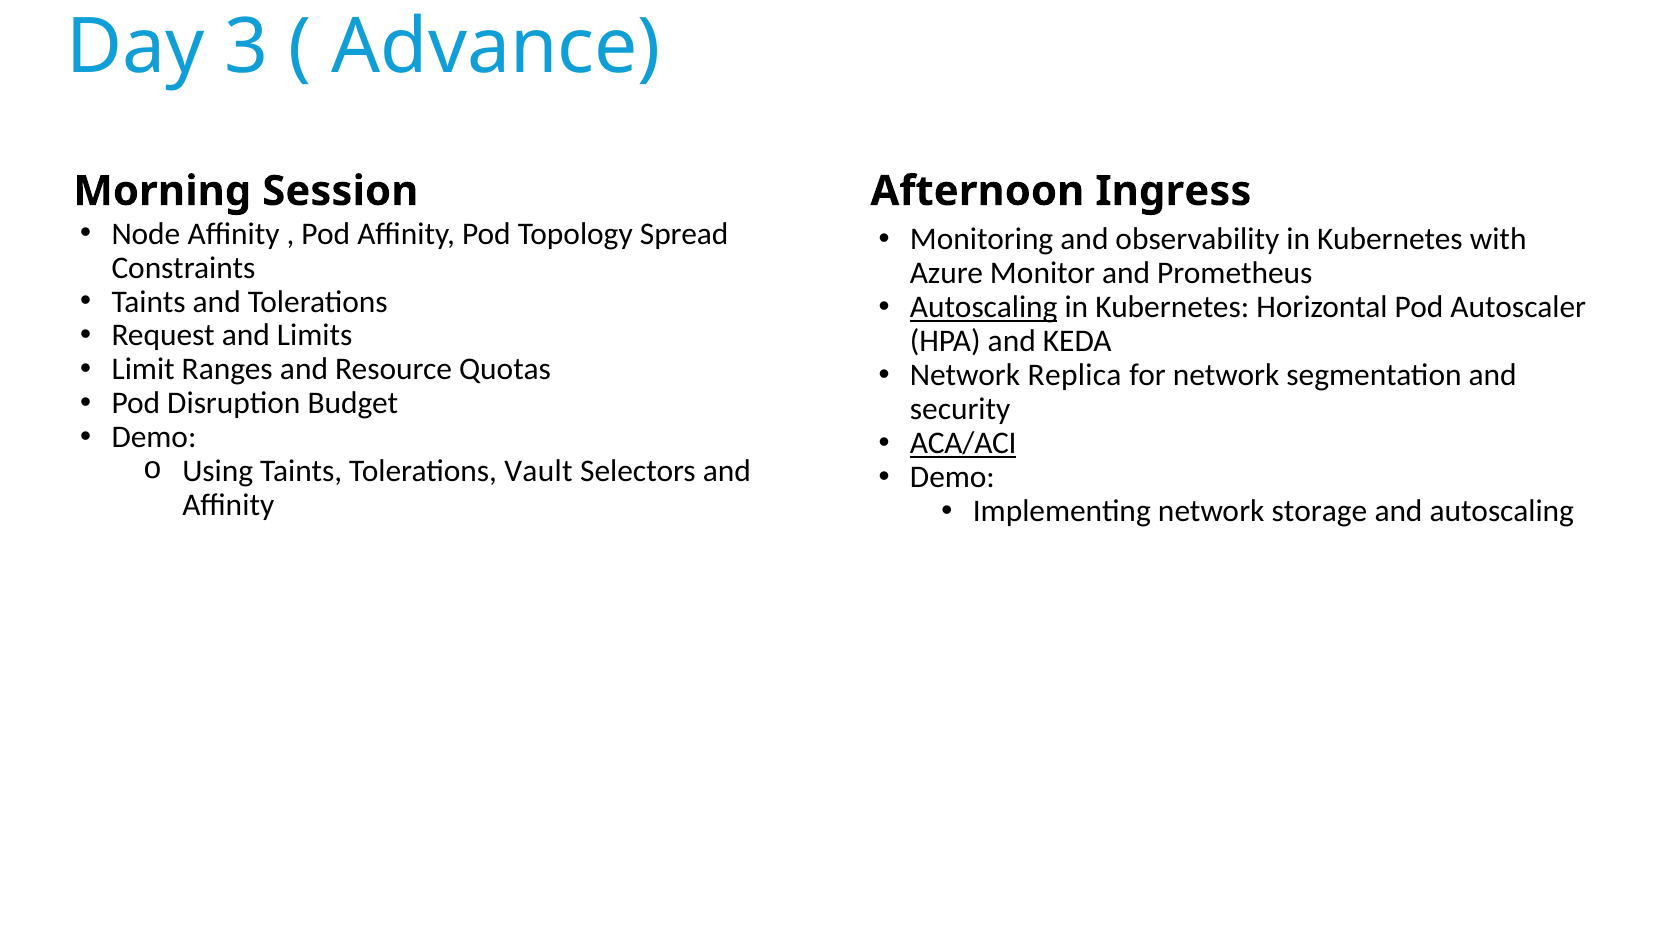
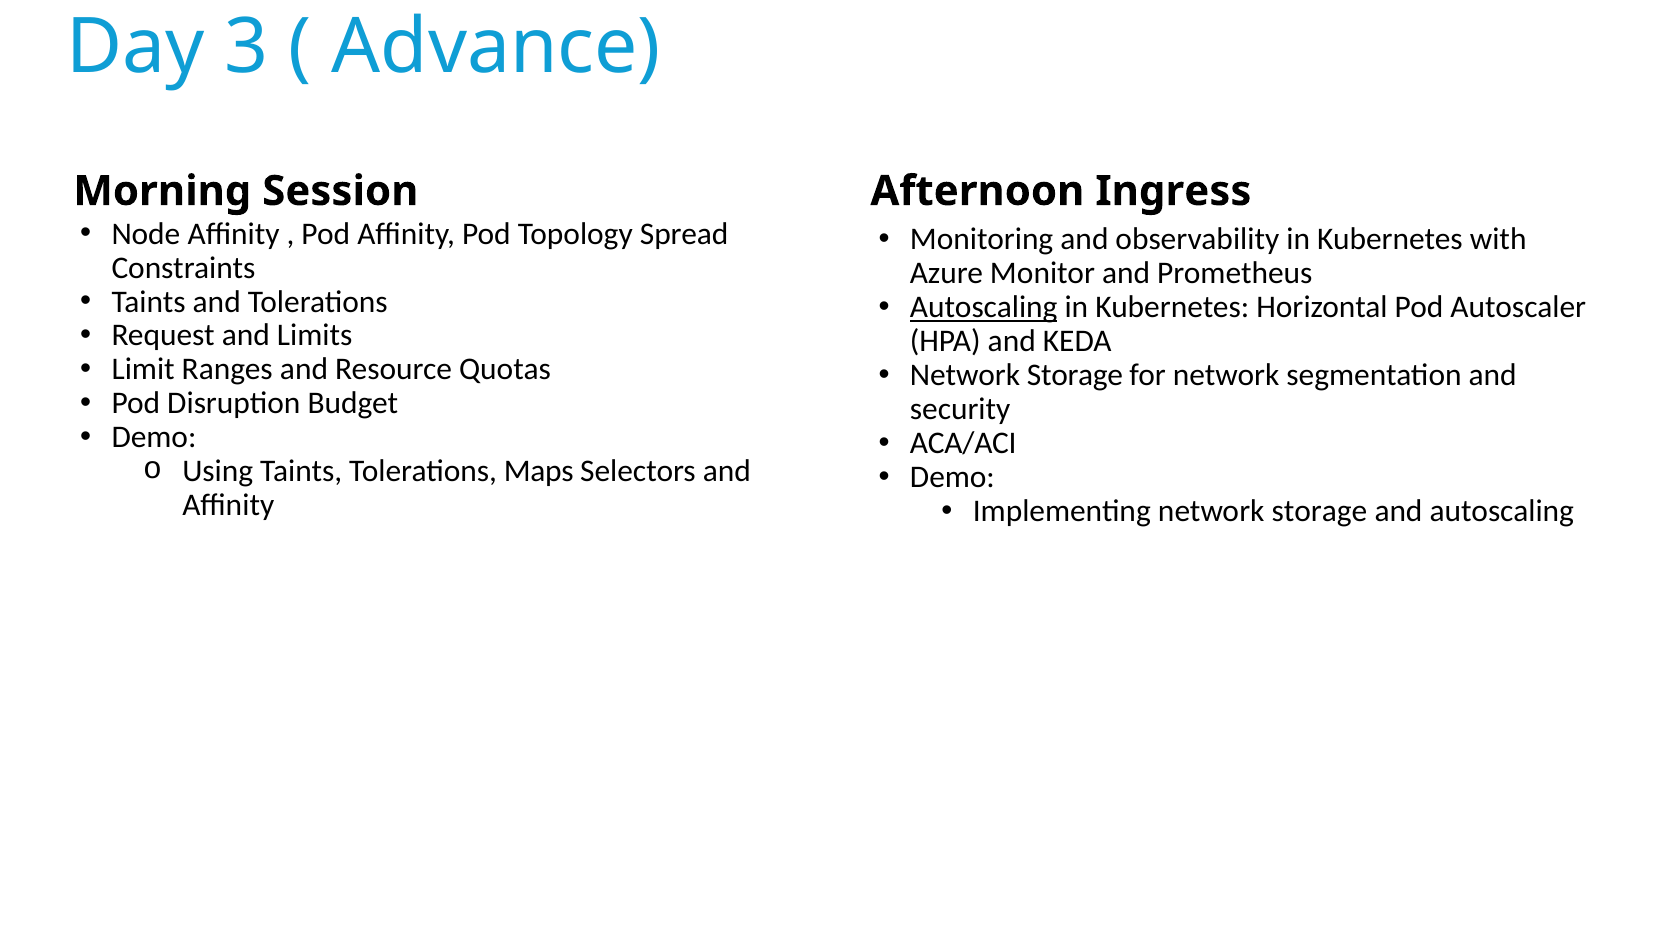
Replica at (1075, 375): Replica -> Storage
ACA/ACI underline: present -> none
Vault: Vault -> Maps
